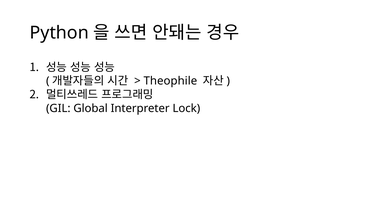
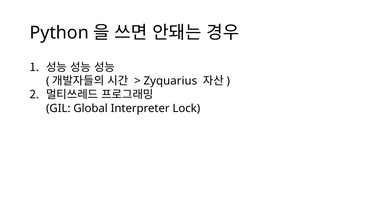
Theophile: Theophile -> Zyquarius
